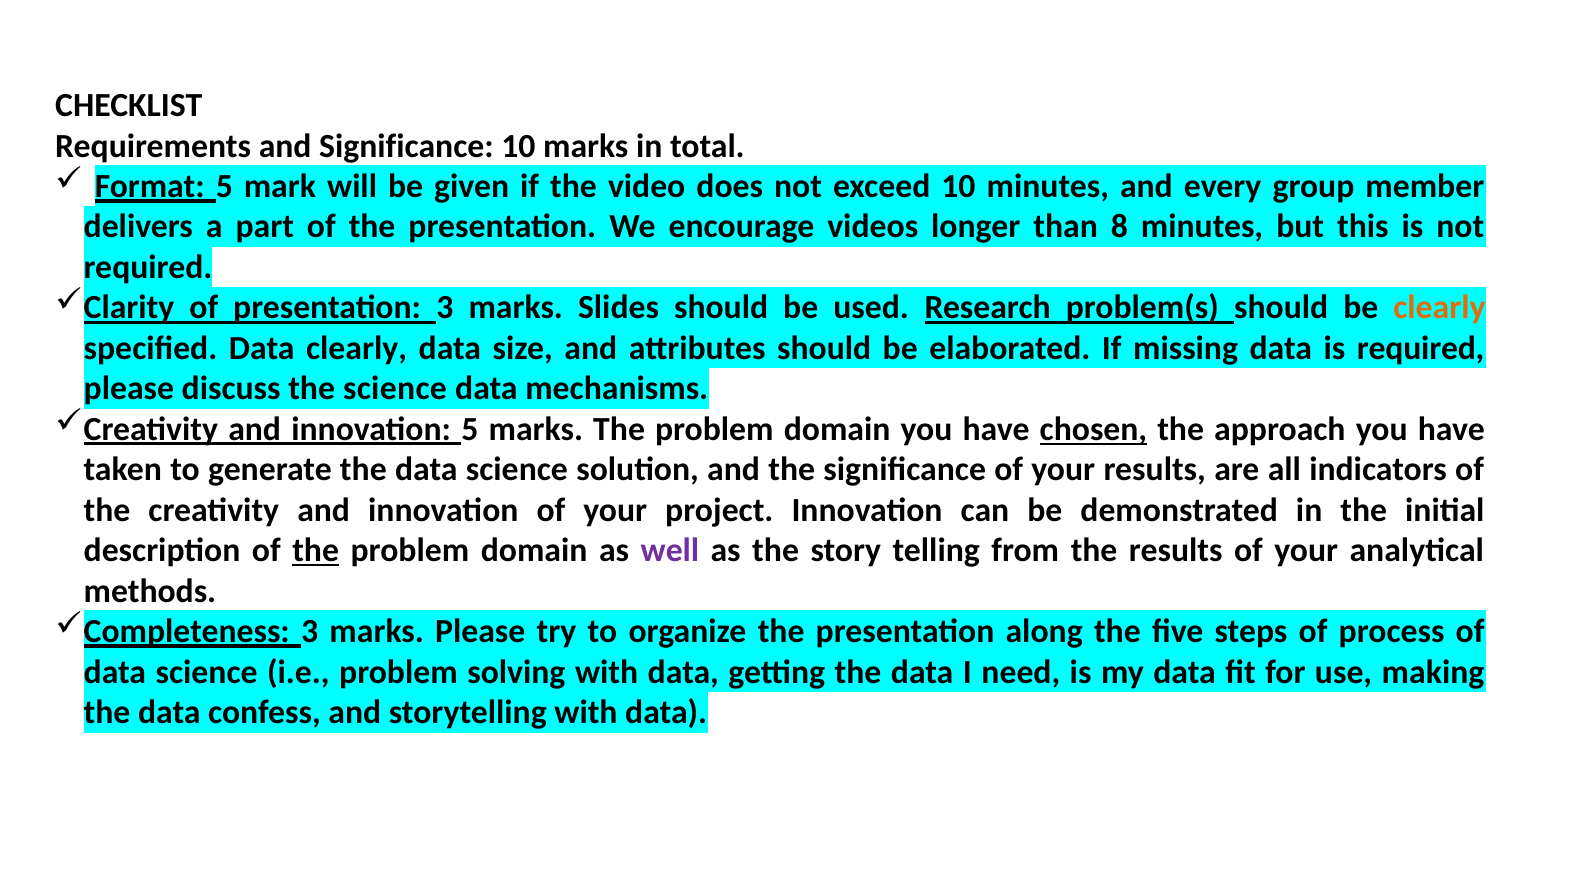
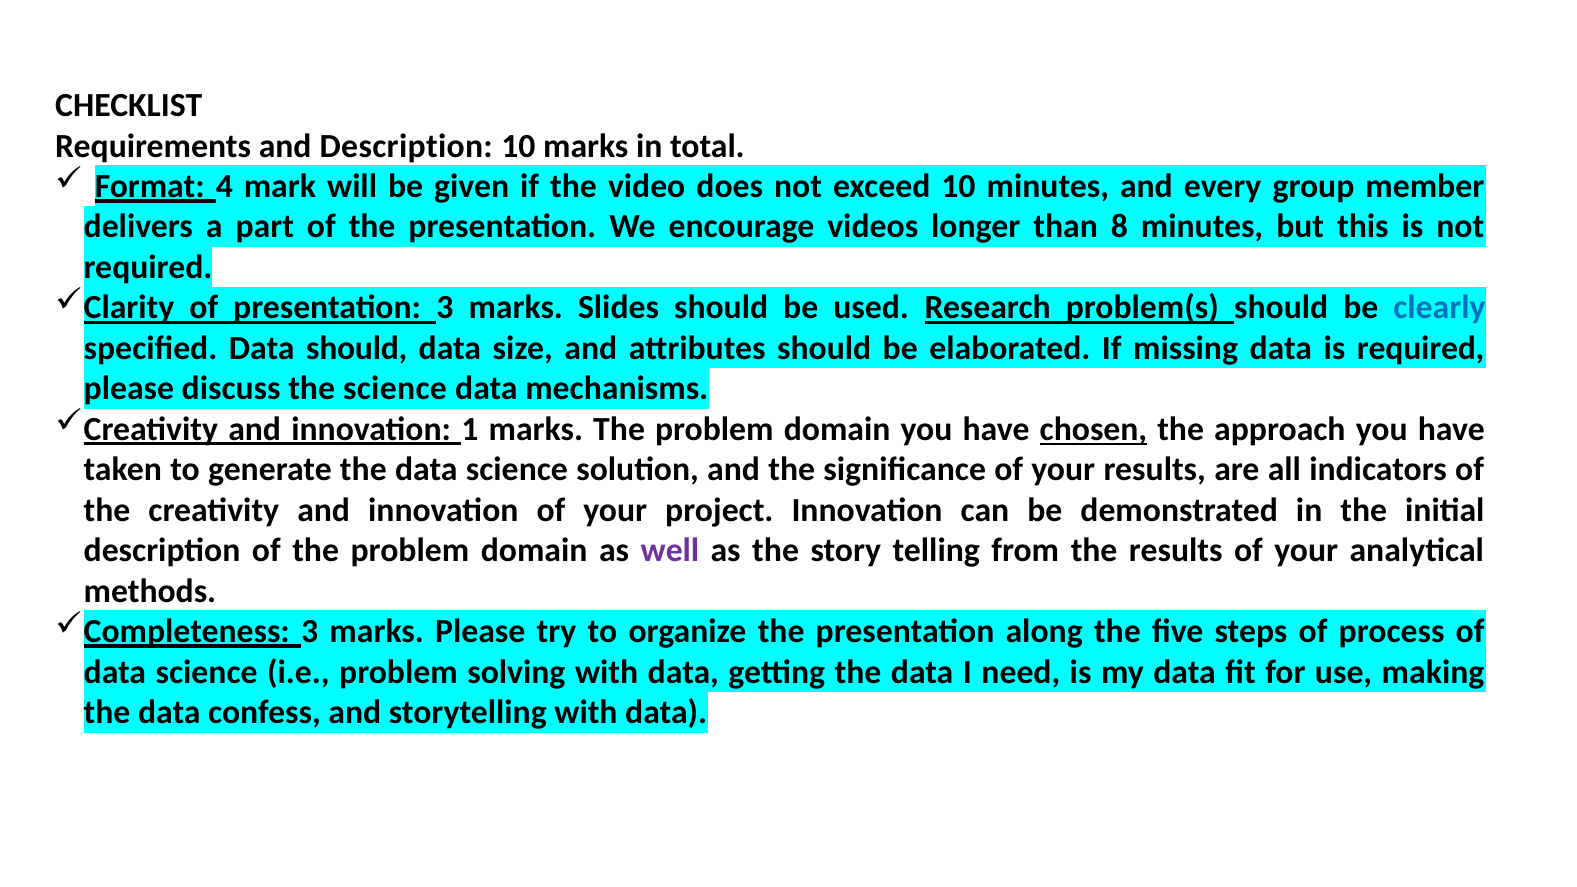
and Significance: Significance -> Description
5 at (224, 186): 5 -> 4
clearly at (1439, 308) colour: orange -> blue
Data clearly: clearly -> should
5 at (470, 429): 5 -> 1
the at (316, 551) underline: present -> none
